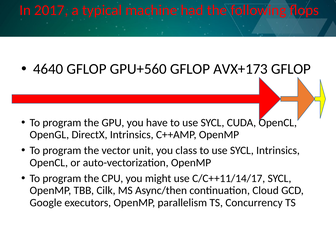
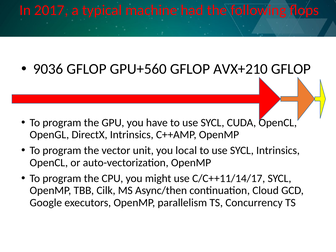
4640: 4640 -> 9036
AVX+173: AVX+173 -> AVX+210
class: class -> local
